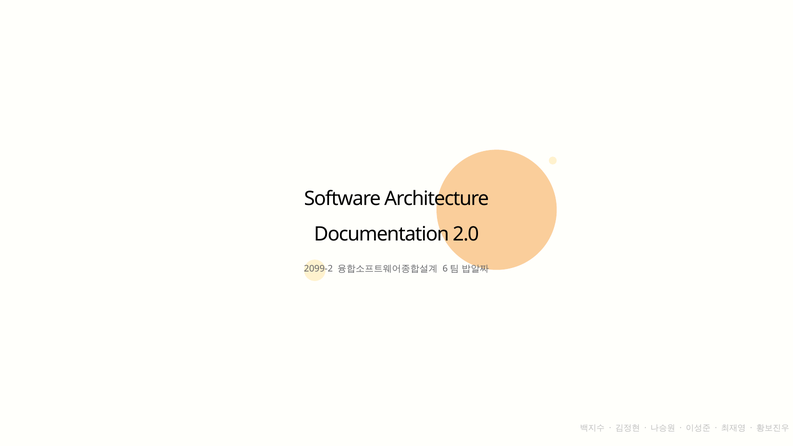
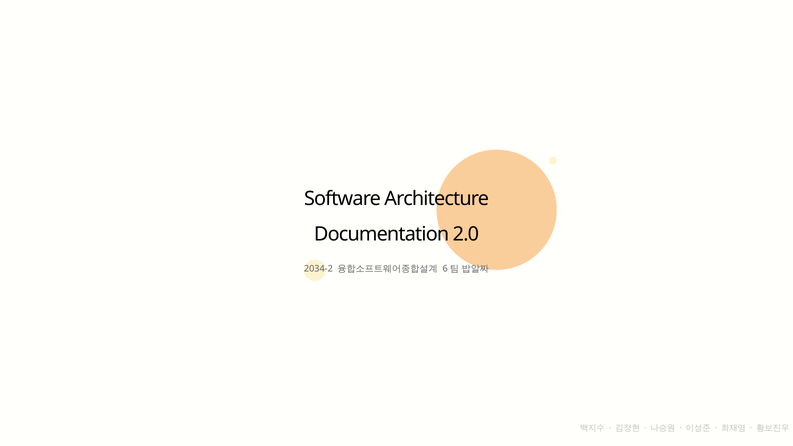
2099-2: 2099-2 -> 2034-2
